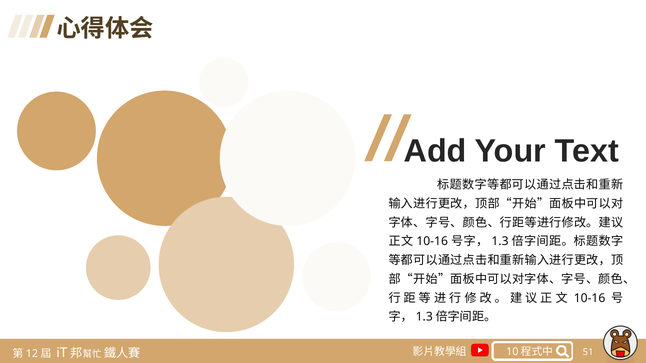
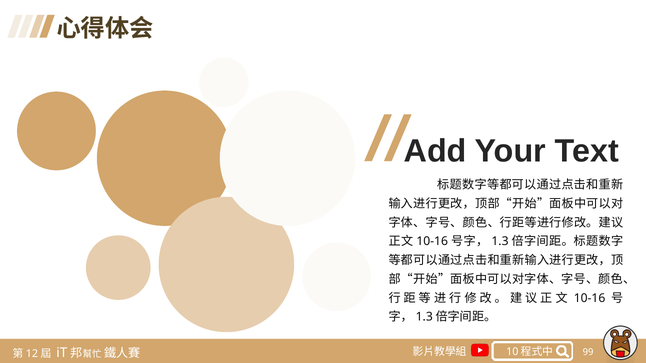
51: 51 -> 99
